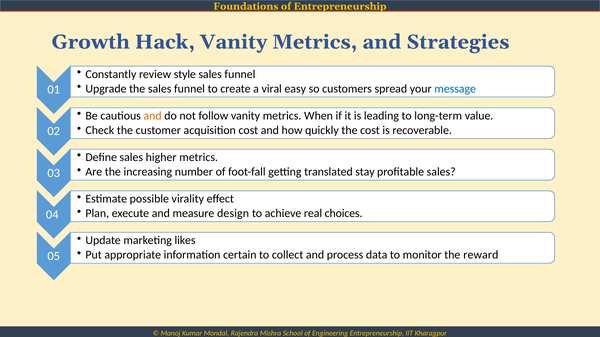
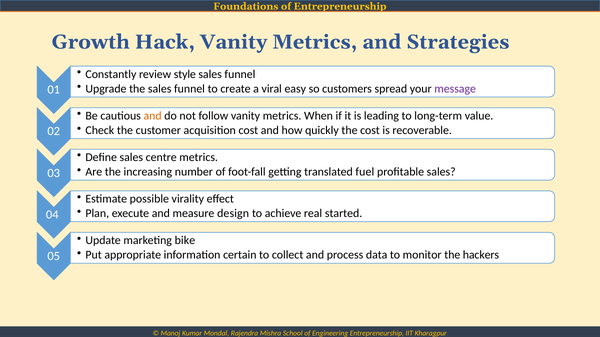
message colour: blue -> purple
higher: higher -> centre
stay: stay -> fuel
choices: choices -> started
likes: likes -> bike
reward: reward -> hackers
